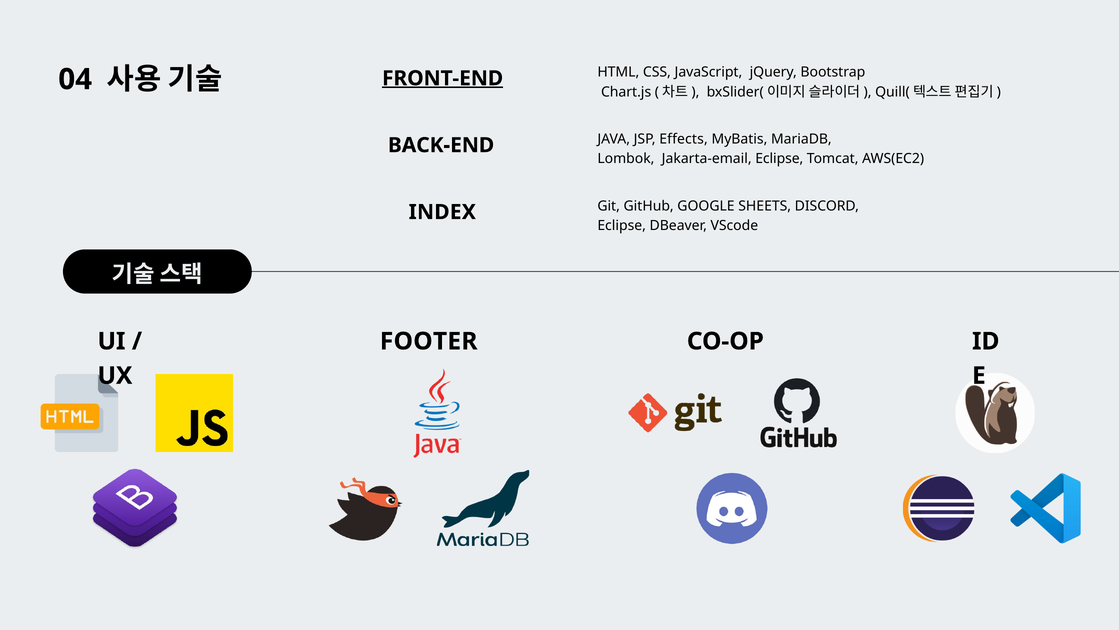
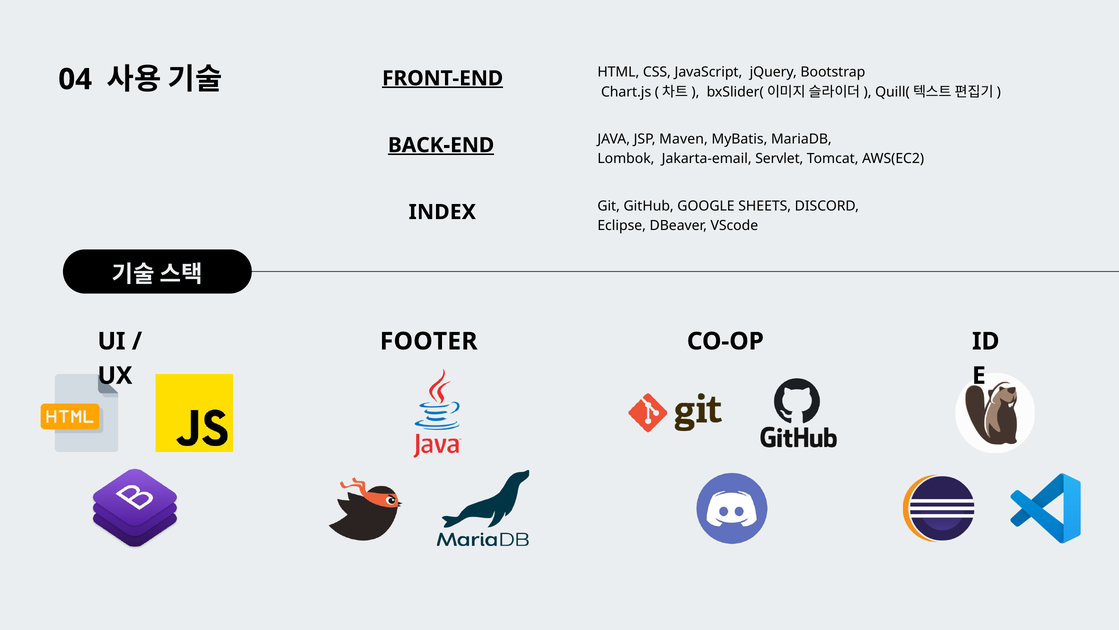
Effects: Effects -> Maven
BACK-END underline: none -> present
Jakarta-email Eclipse: Eclipse -> Servlet
